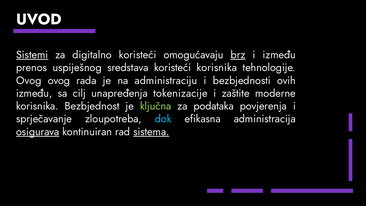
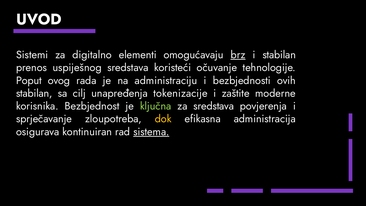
Sistemi underline: present -> none
digitalno koristeći: koristeći -> elementi
i između: između -> stabilan
koristeći korisnika: korisnika -> očuvanje
Ovog at (29, 80): Ovog -> Poput
između at (34, 93): između -> stabilan
za podataka: podataka -> sredstava
dok colour: light blue -> yellow
osigurava underline: present -> none
